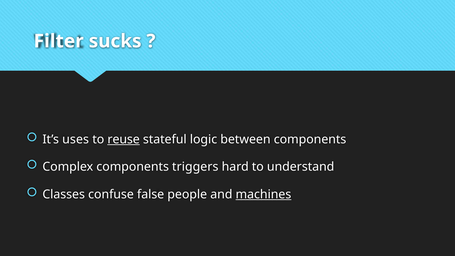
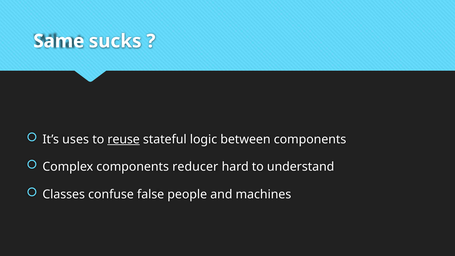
Filter: Filter -> Same
triggers: triggers -> reducer
machines underline: present -> none
